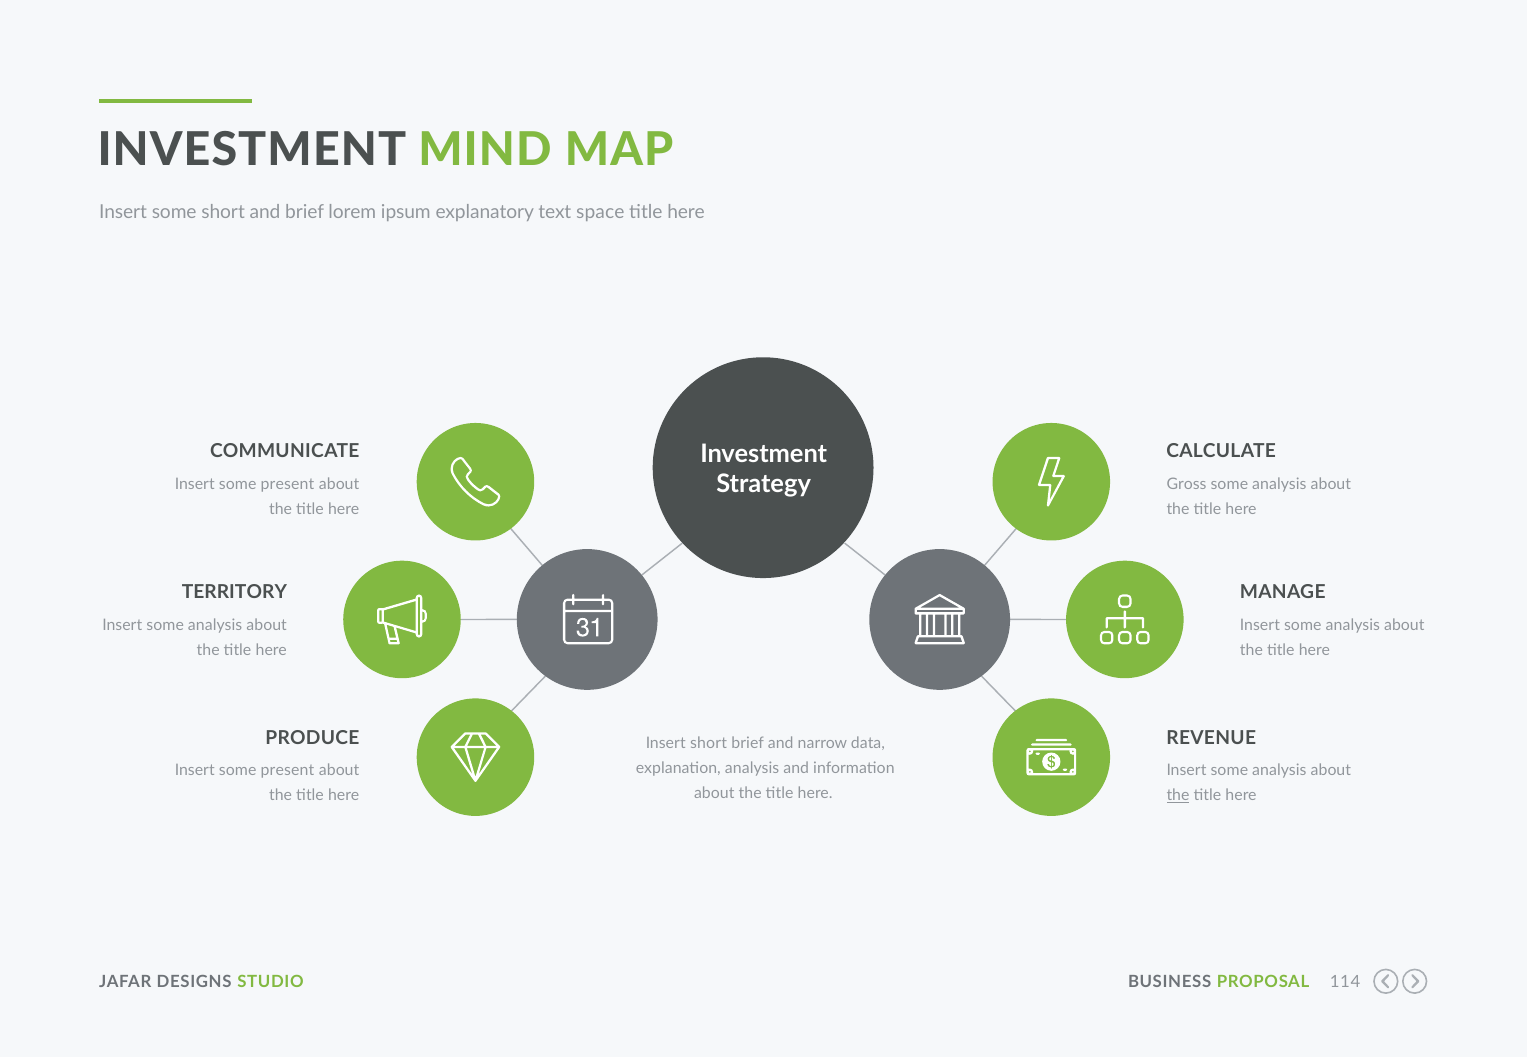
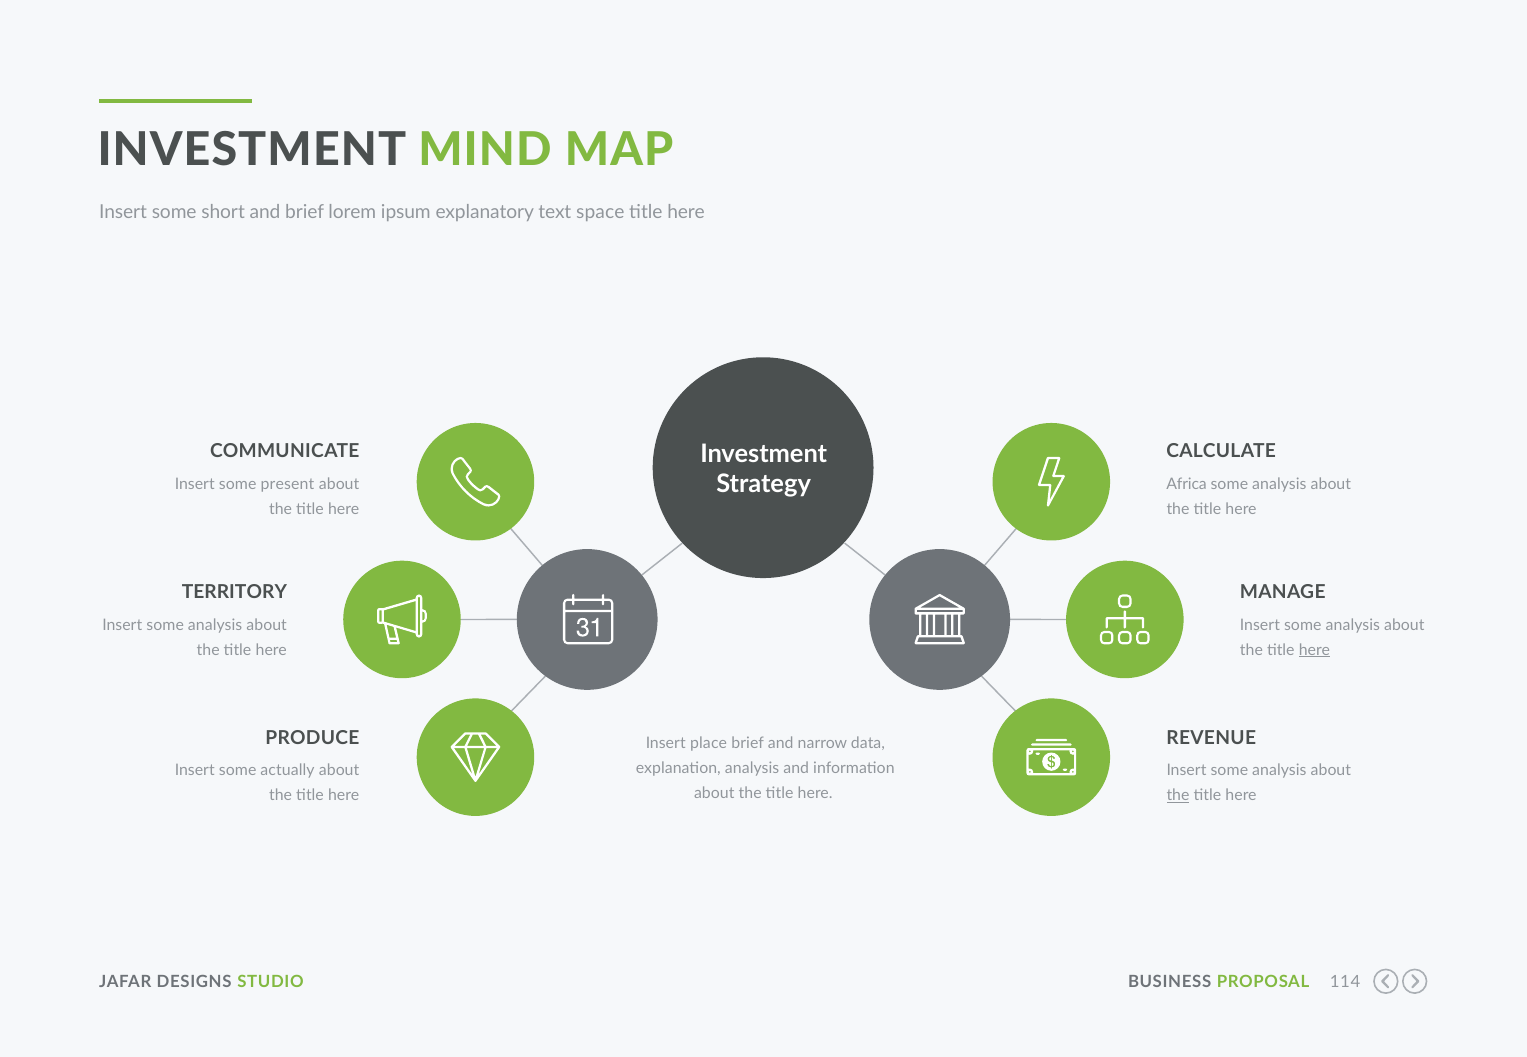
Gross: Gross -> Africa
here at (1315, 650) underline: none -> present
Insert short: short -> place
present at (288, 771): present -> actually
